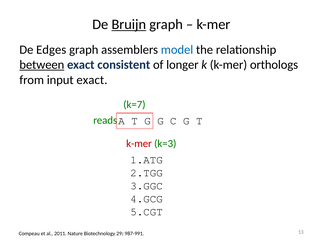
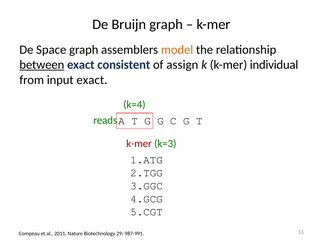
Bruijn underline: present -> none
Edges: Edges -> Space
model colour: blue -> orange
longer: longer -> assign
orthologs: orthologs -> individual
k=7: k=7 -> k=4
